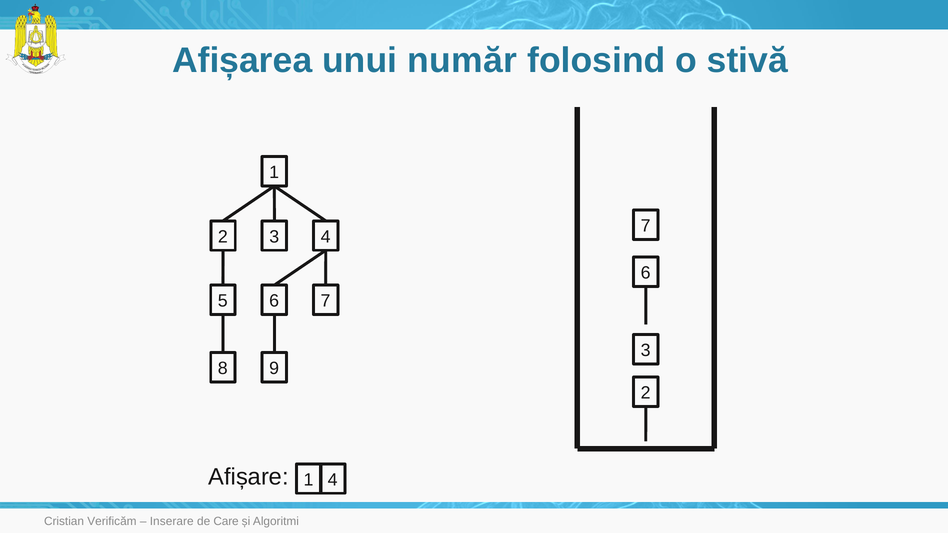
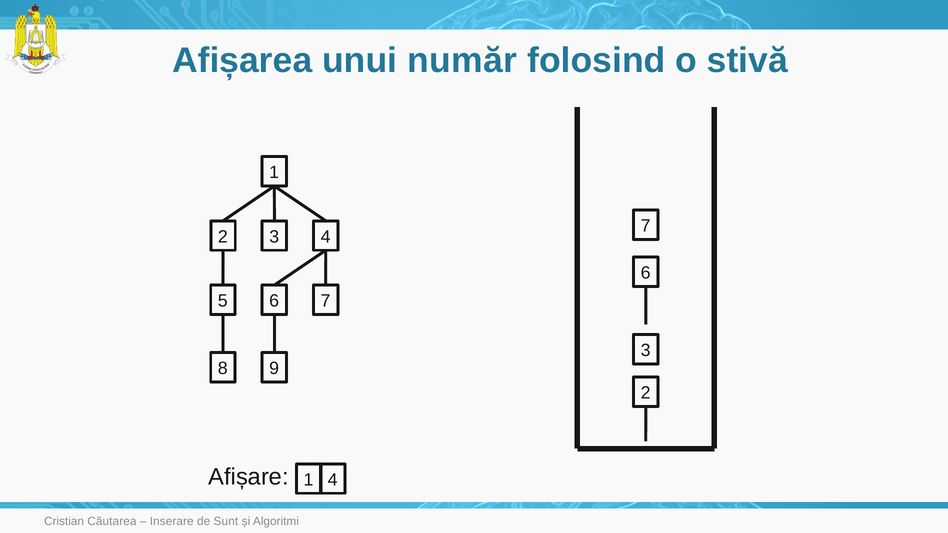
Verificăm: Verificăm -> Căutarea
Care: Care -> Sunt
